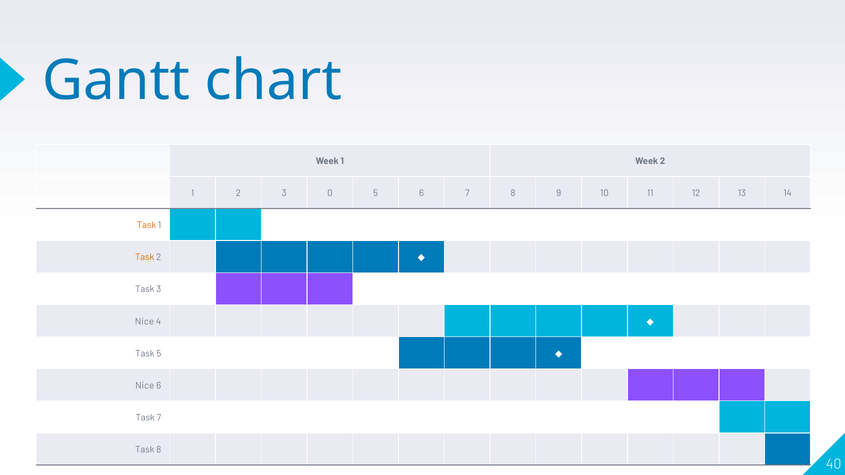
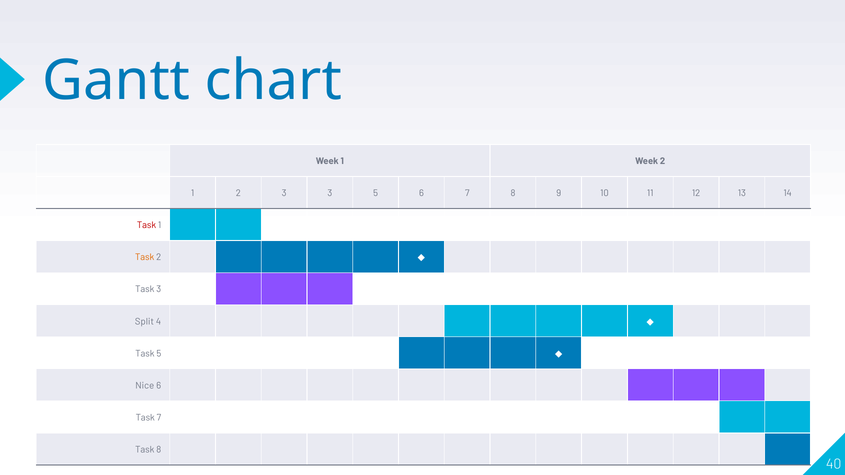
3 0: 0 -> 3
Task at (147, 225) colour: orange -> red
Nice at (144, 322): Nice -> Split
